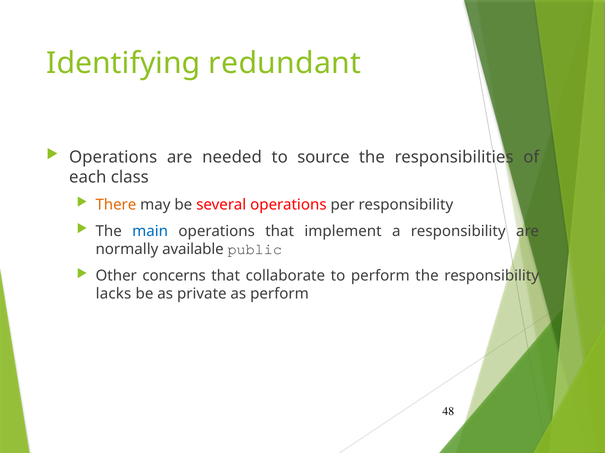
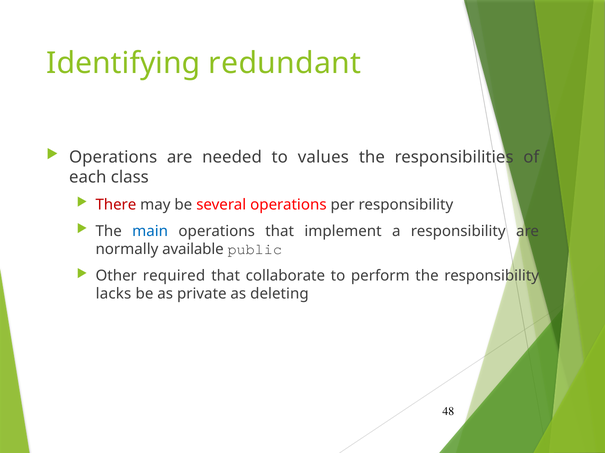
source: source -> values
There colour: orange -> red
concerns: concerns -> required
as perform: perform -> deleting
